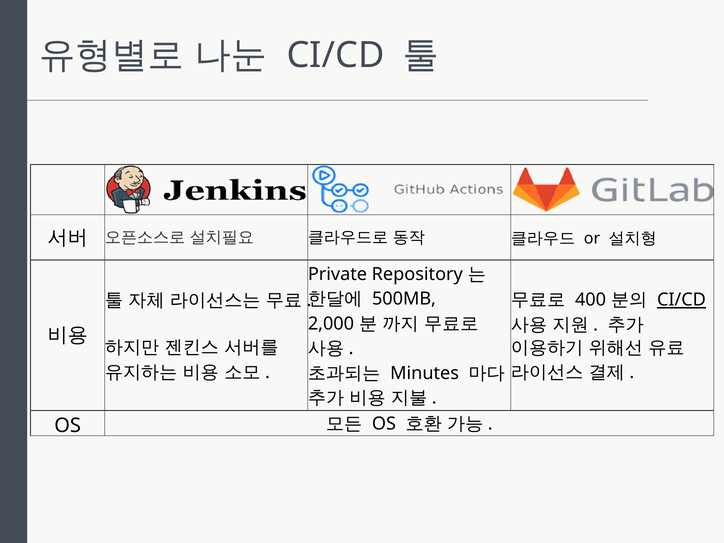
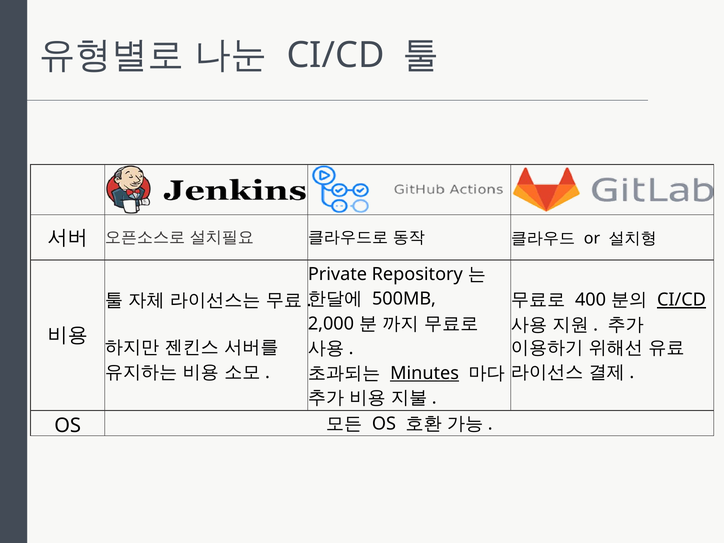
Minutes underline: none -> present
